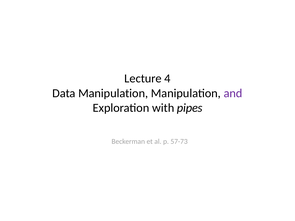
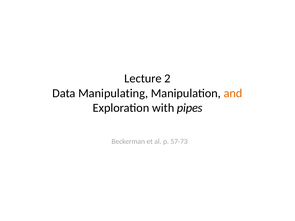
4: 4 -> 2
Data Manipulation: Manipulation -> Manipulating
and colour: purple -> orange
